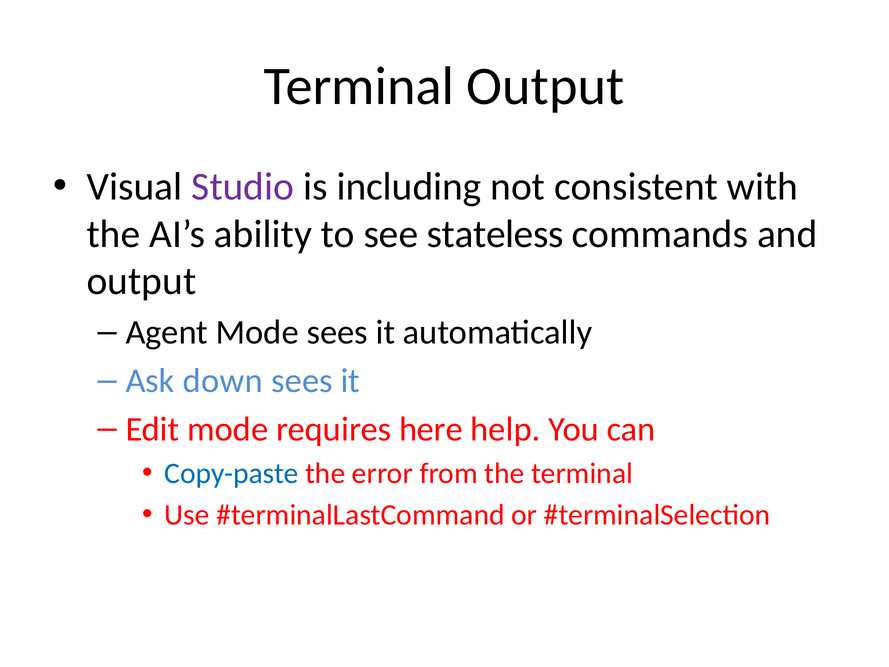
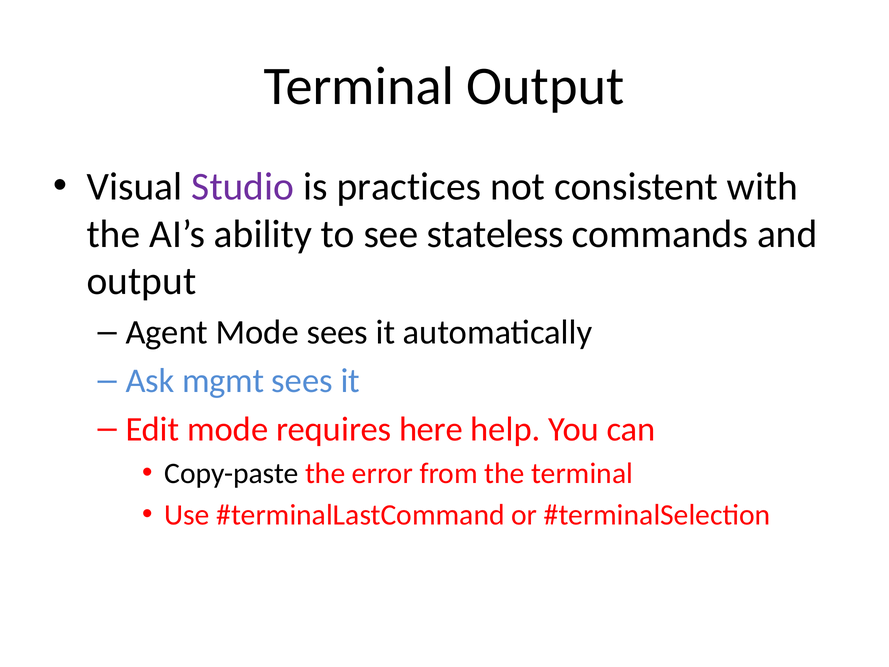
including: including -> practices
down: down -> mgmt
Copy-paste colour: blue -> black
